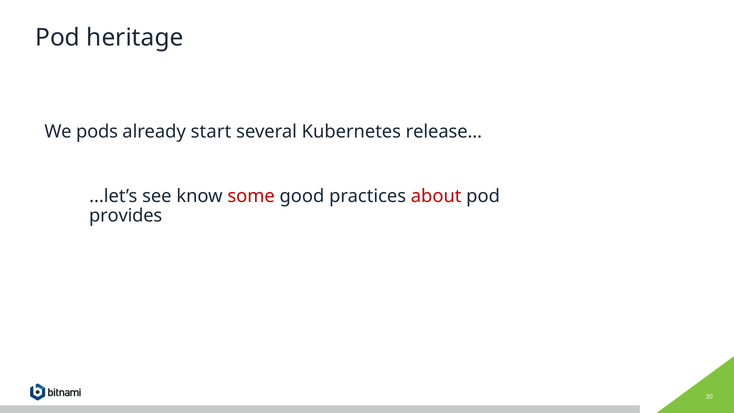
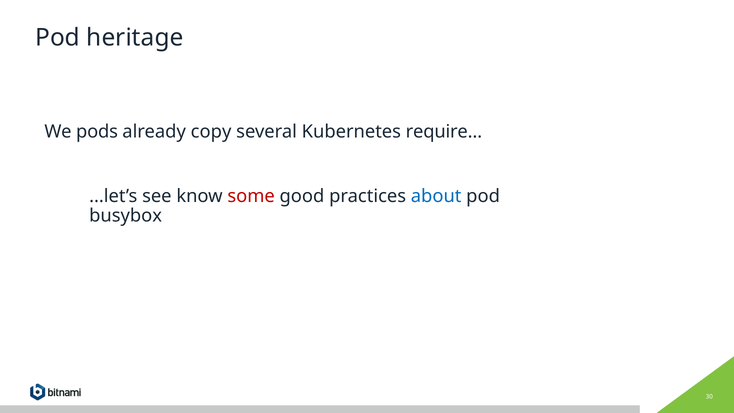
start: start -> copy
release…: release… -> require…
about colour: red -> blue
provides: provides -> busybox
